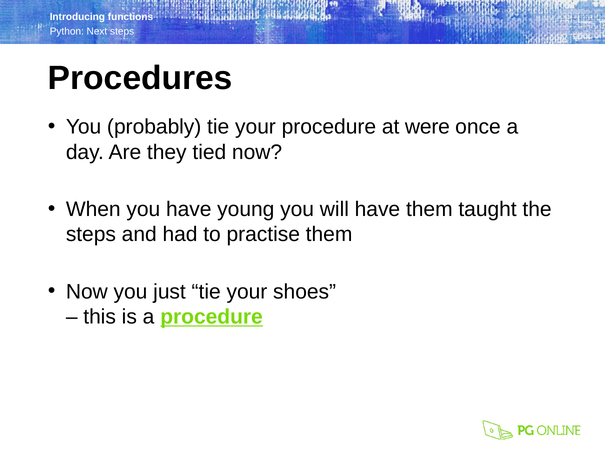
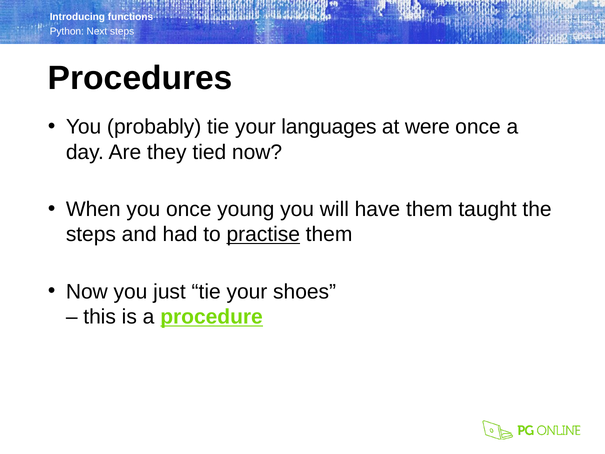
your procedure: procedure -> languages
you have: have -> once
practise underline: none -> present
